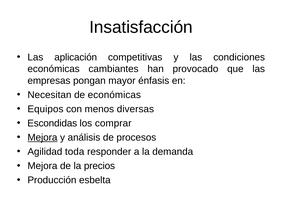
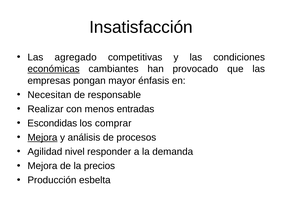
aplicación: aplicación -> agregado
económicas at (54, 69) underline: none -> present
de económicas: económicas -> responsable
Equipos: Equipos -> Realizar
diversas: diversas -> entradas
toda: toda -> nivel
